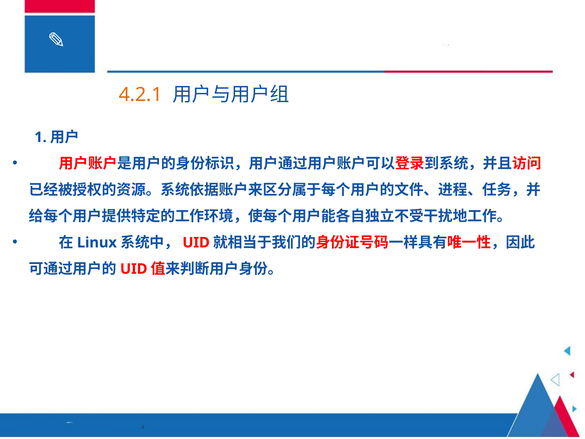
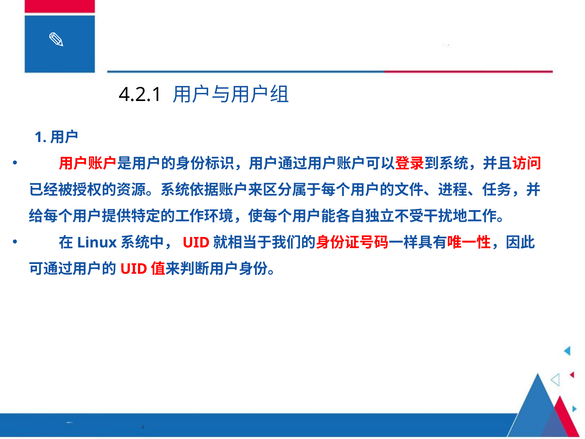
4.2.1 colour: orange -> black
